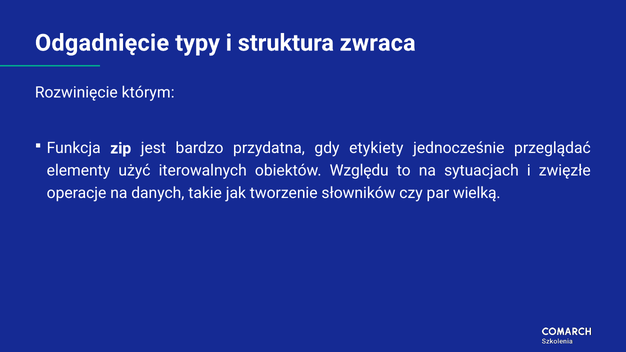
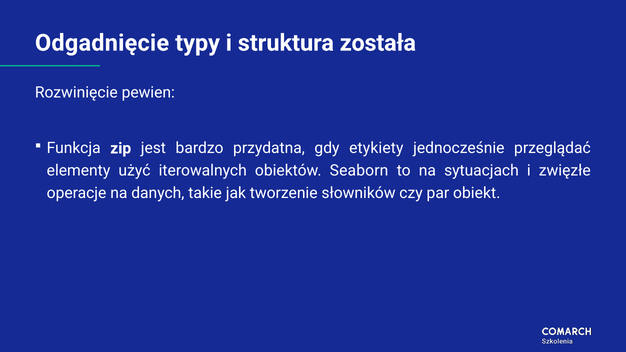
zwraca: zwraca -> została
którym: którym -> pewien
Względu: Względu -> Seaborn
wielką: wielką -> obiekt
